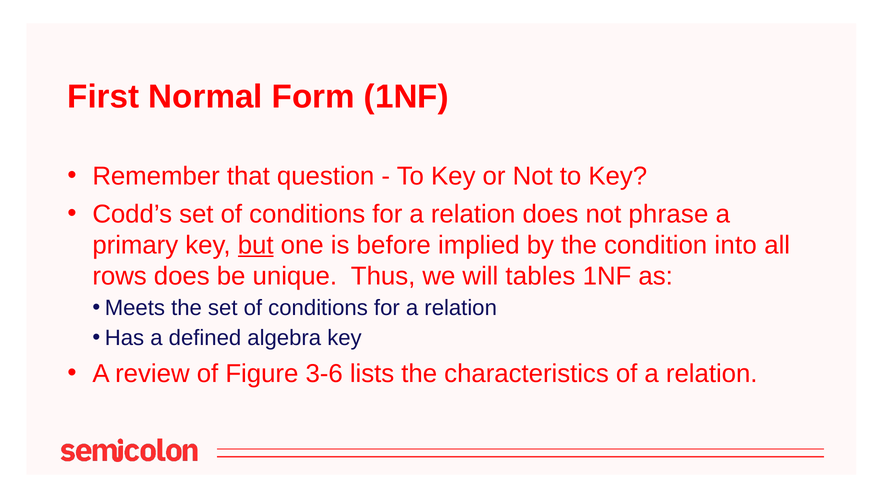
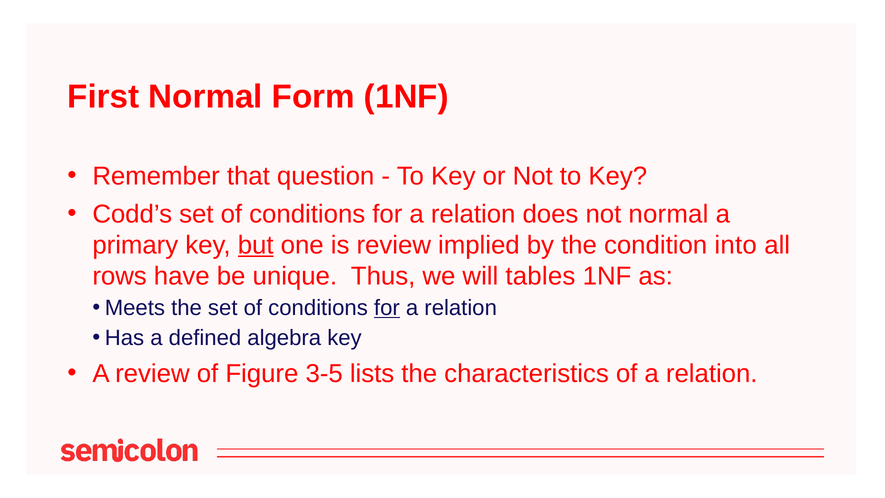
not phrase: phrase -> normal
is before: before -> review
rows does: does -> have
for at (387, 308) underline: none -> present
3-6: 3-6 -> 3-5
